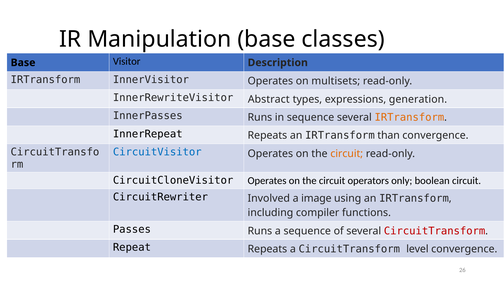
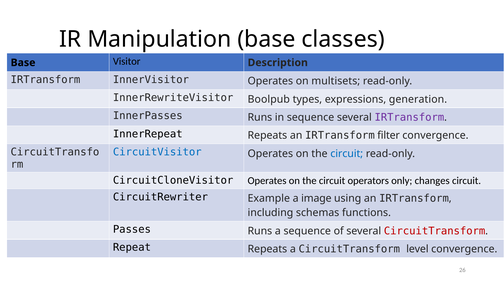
Abstract: Abstract -> Boolpub
IRTransform at (409, 118) colour: orange -> purple
than: than -> filter
circuit at (347, 154) colour: orange -> blue
boolean: boolean -> changes
Involved: Involved -> Example
compiler: compiler -> schemas
